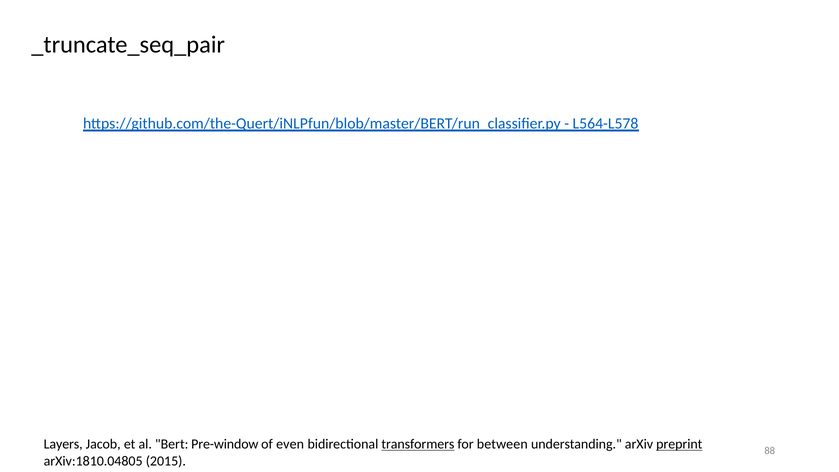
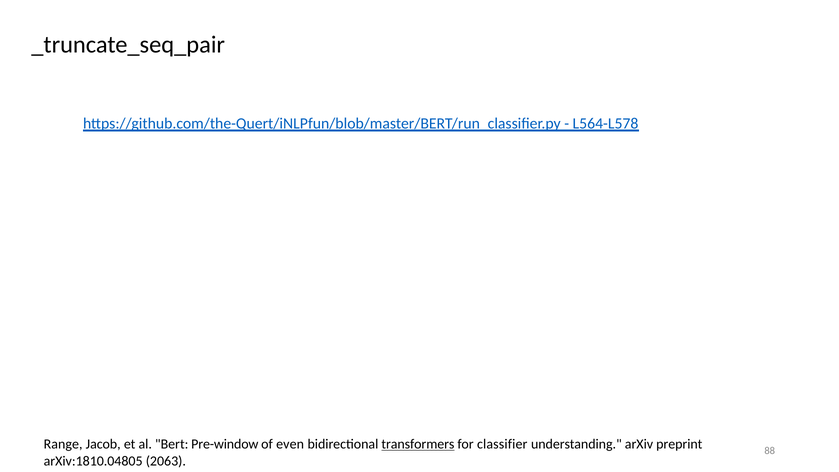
Layers: Layers -> Range
between: between -> classifier
preprint underline: present -> none
2015: 2015 -> 2063
